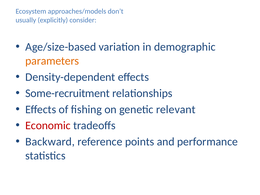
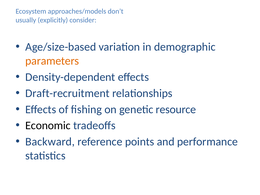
Some-recruitment: Some-recruitment -> Draft-recruitment
relevant: relevant -> resource
Economic colour: red -> black
